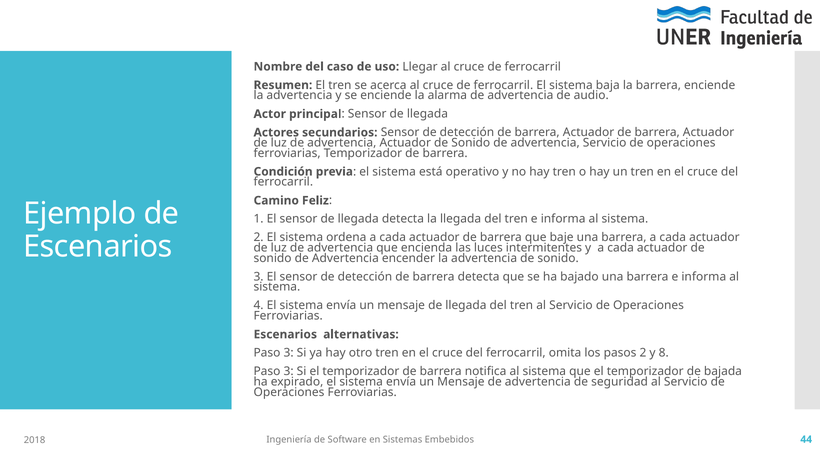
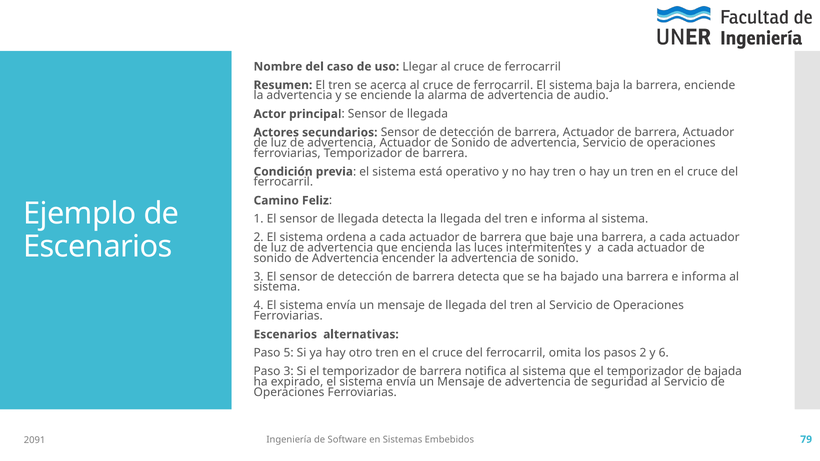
3 at (289, 353): 3 -> 5
8: 8 -> 6
44: 44 -> 79
2018: 2018 -> 2091
